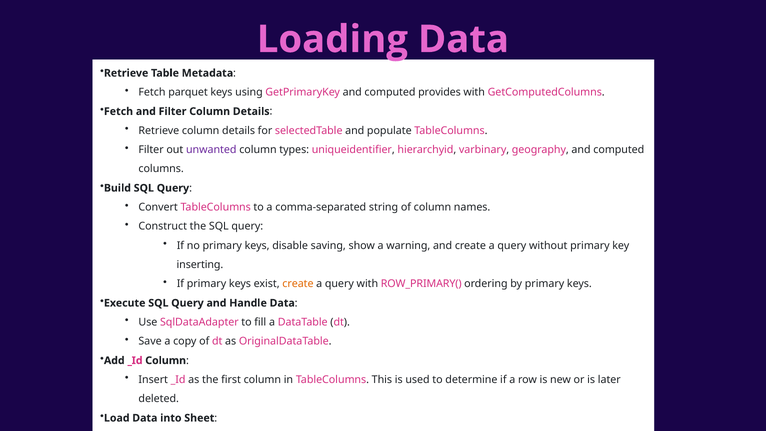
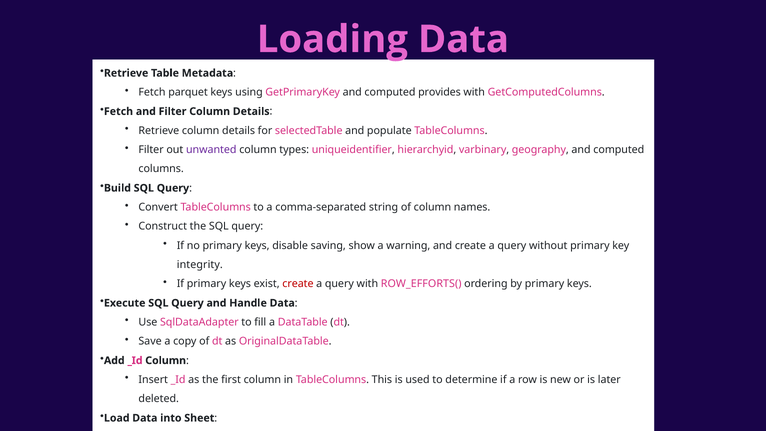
inserting: inserting -> integrity
create at (298, 284) colour: orange -> red
ROW_PRIMARY(: ROW_PRIMARY( -> ROW_EFFORTS(
